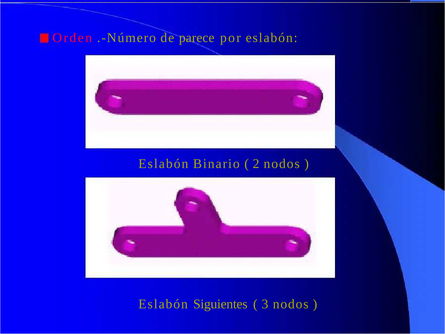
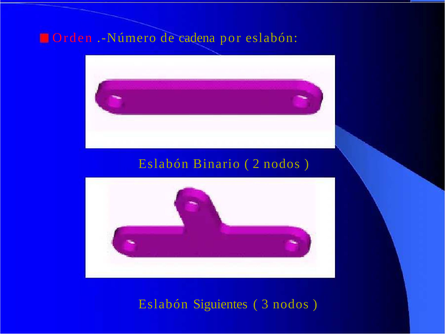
parece: parece -> cadena
